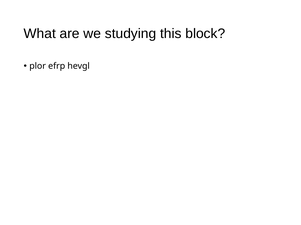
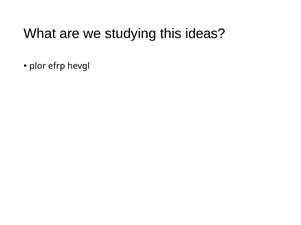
block: block -> ideas
